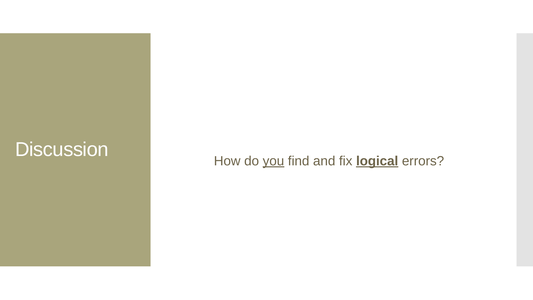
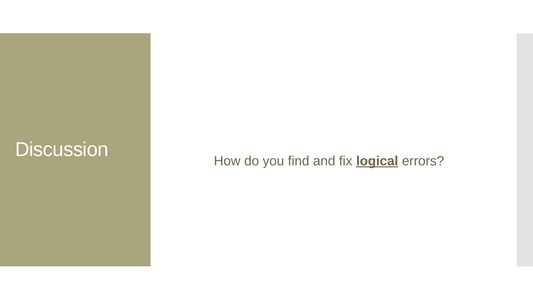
you underline: present -> none
